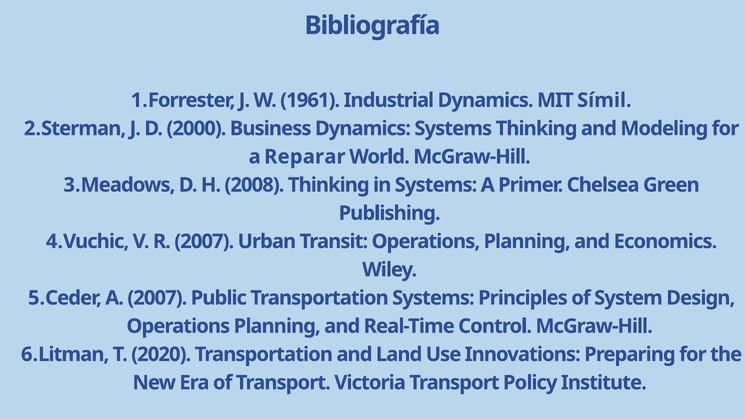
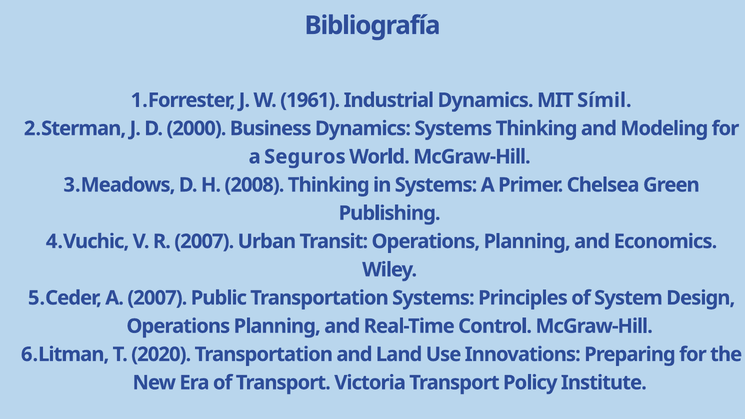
Reparar: Reparar -> Seguros
